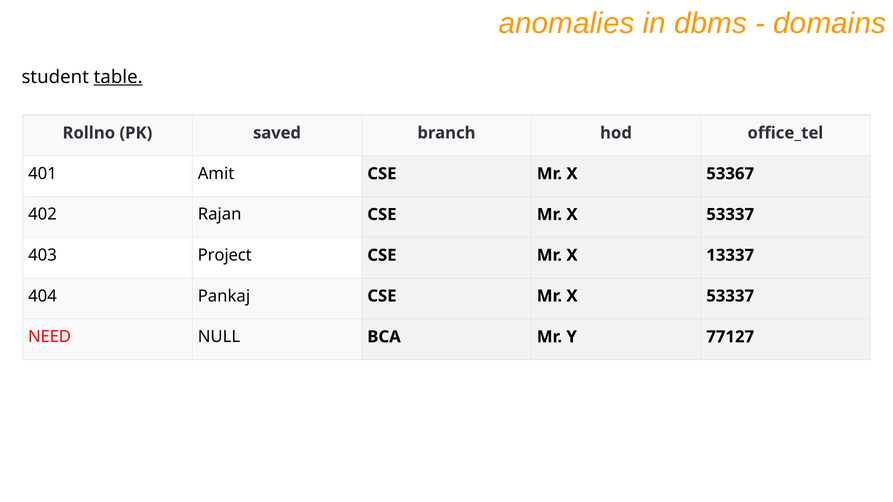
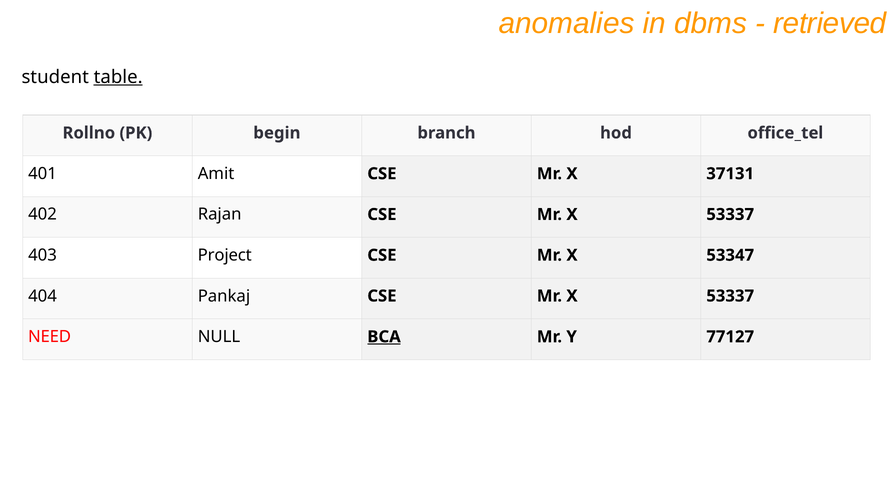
domains: domains -> retrieved
saved: saved -> begin
53367: 53367 -> 37131
13337: 13337 -> 53347
BCA underline: none -> present
